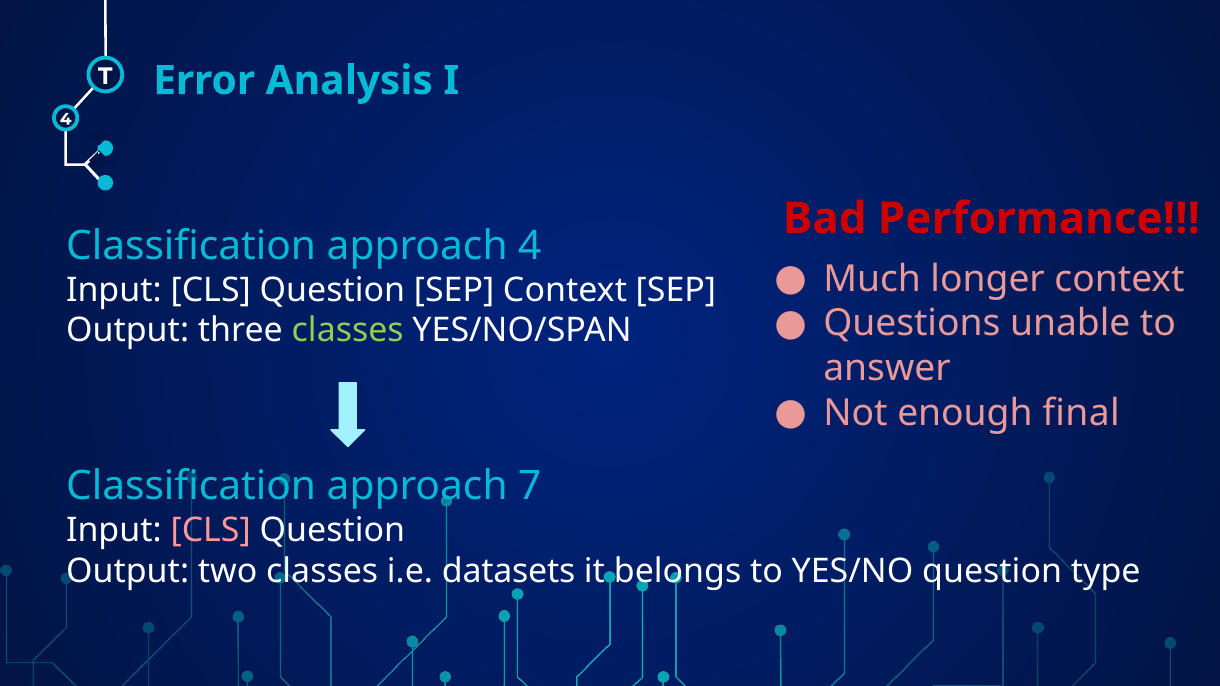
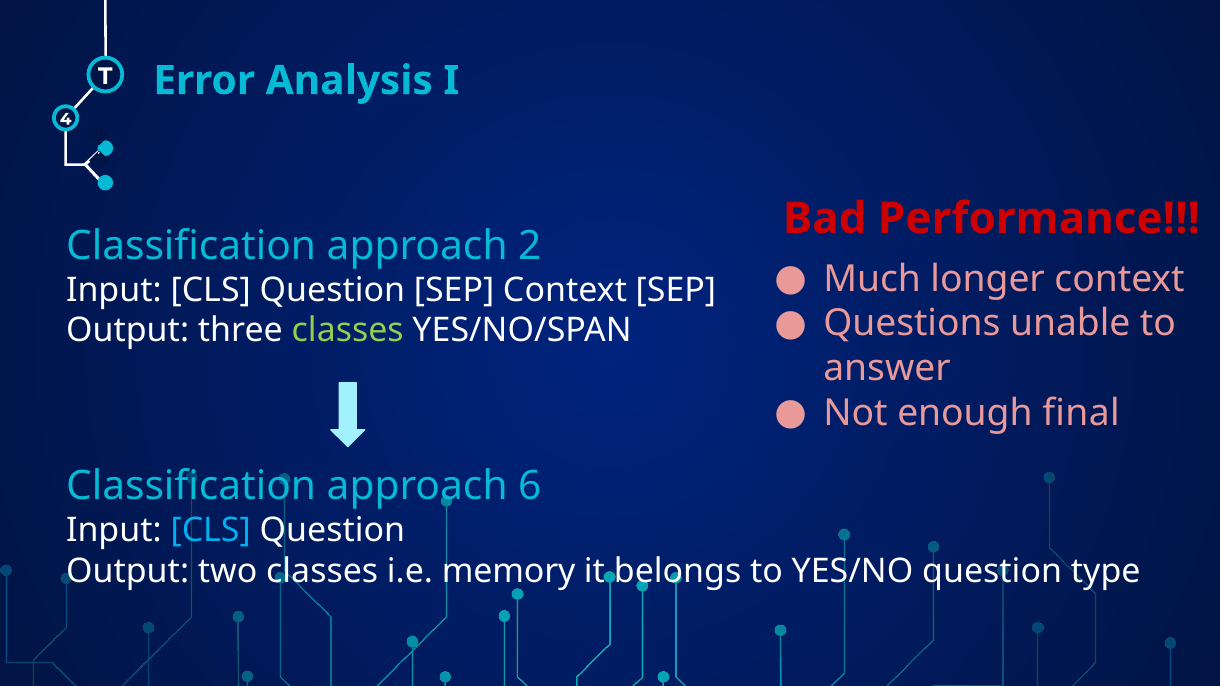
approach 4: 4 -> 2
7: 7 -> 6
CLS at (211, 531) colour: pink -> light blue
datasets: datasets -> memory
